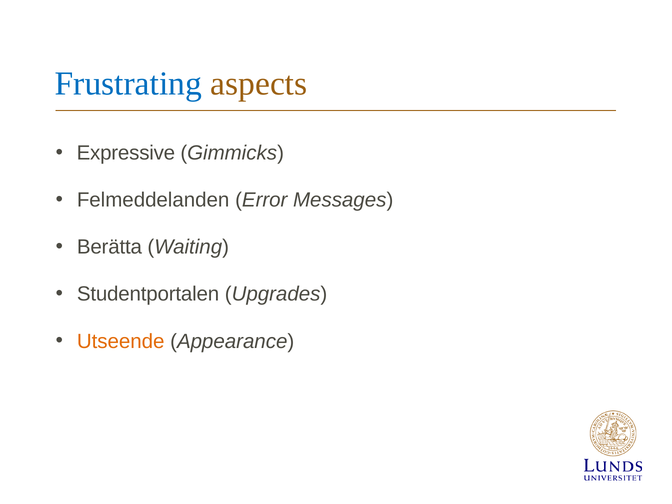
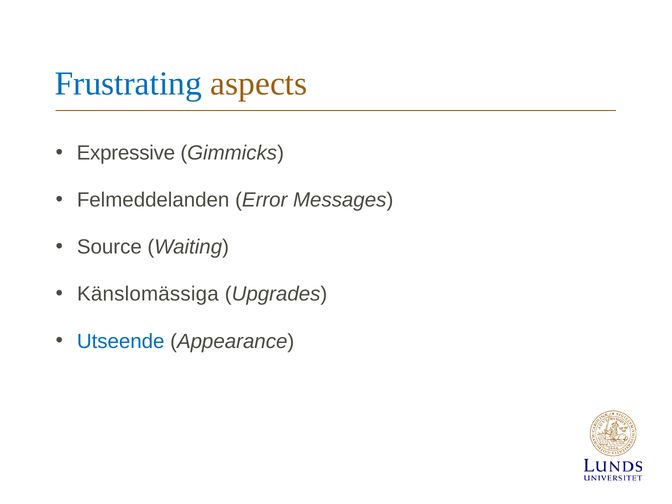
Berätta: Berätta -> Source
Studentportalen: Studentportalen -> Känslomässiga
Utseende colour: orange -> blue
